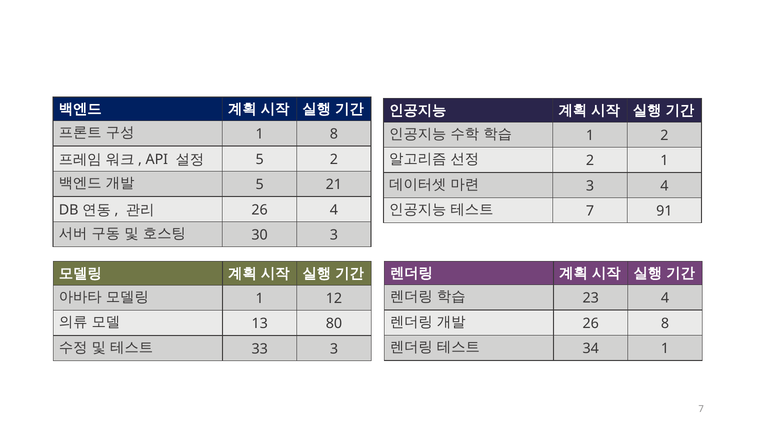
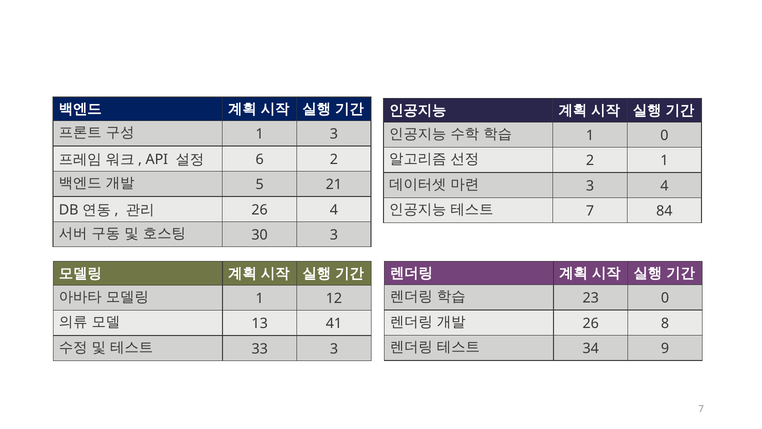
1 8: 8 -> 3
1 2: 2 -> 0
5 at (260, 159): 5 -> 6
91: 91 -> 84
23 4: 4 -> 0
80: 80 -> 41
34 1: 1 -> 9
